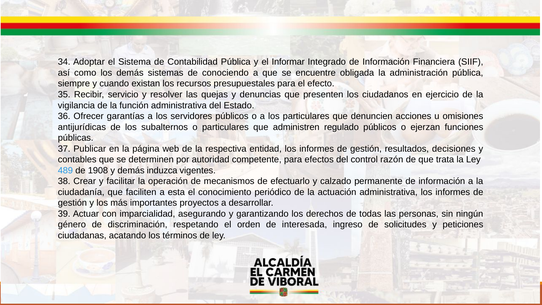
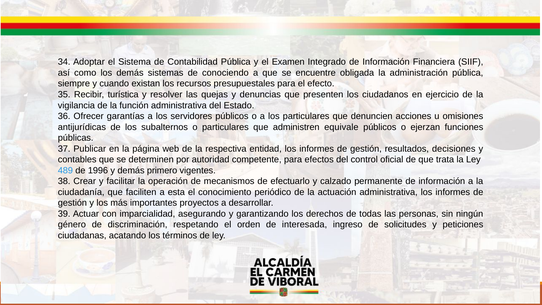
Informar: Informar -> Examen
servicio: servicio -> turística
regulado: regulado -> equivale
razón: razón -> oficial
1908: 1908 -> 1996
induzca: induzca -> primero
